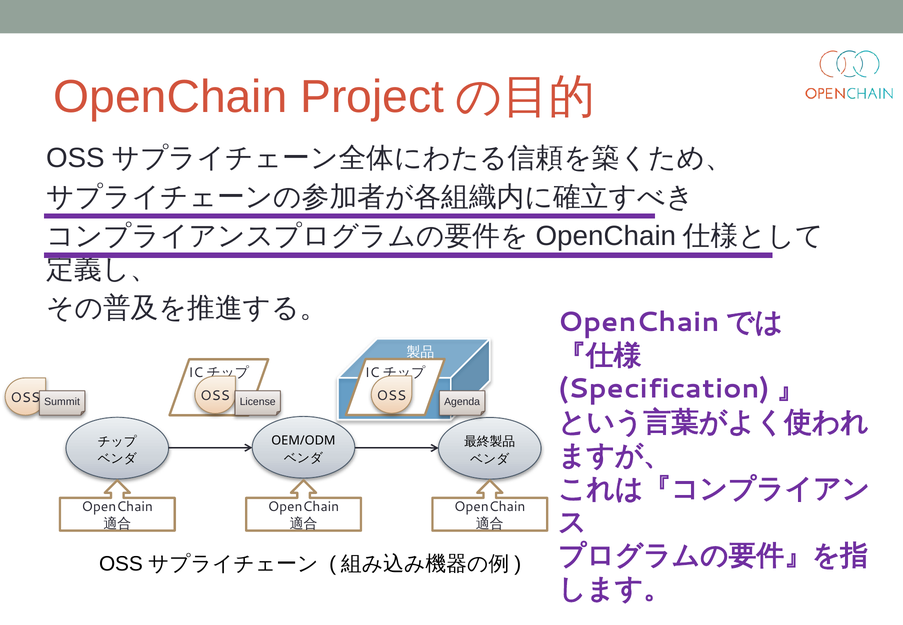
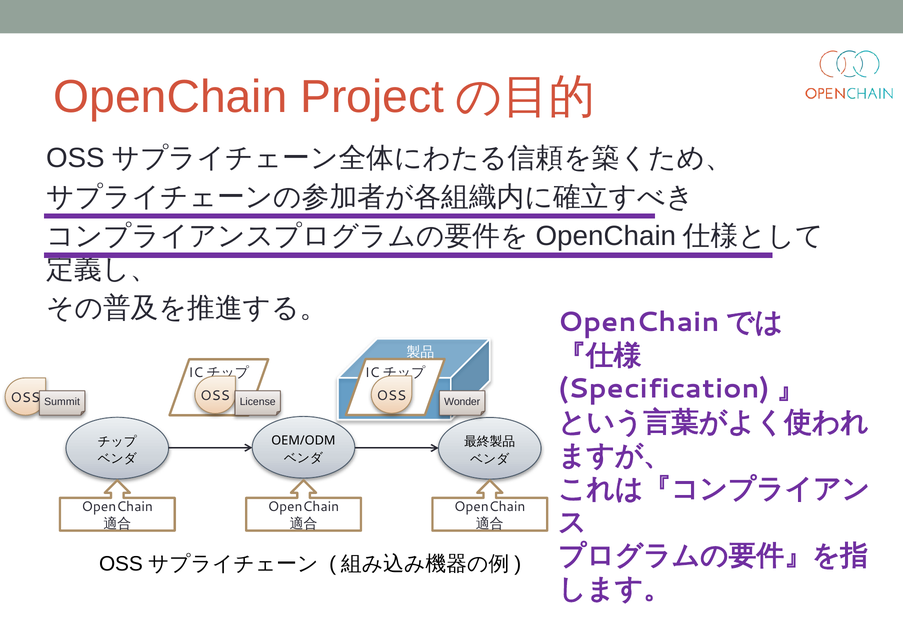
Agenda: Agenda -> Wonder
